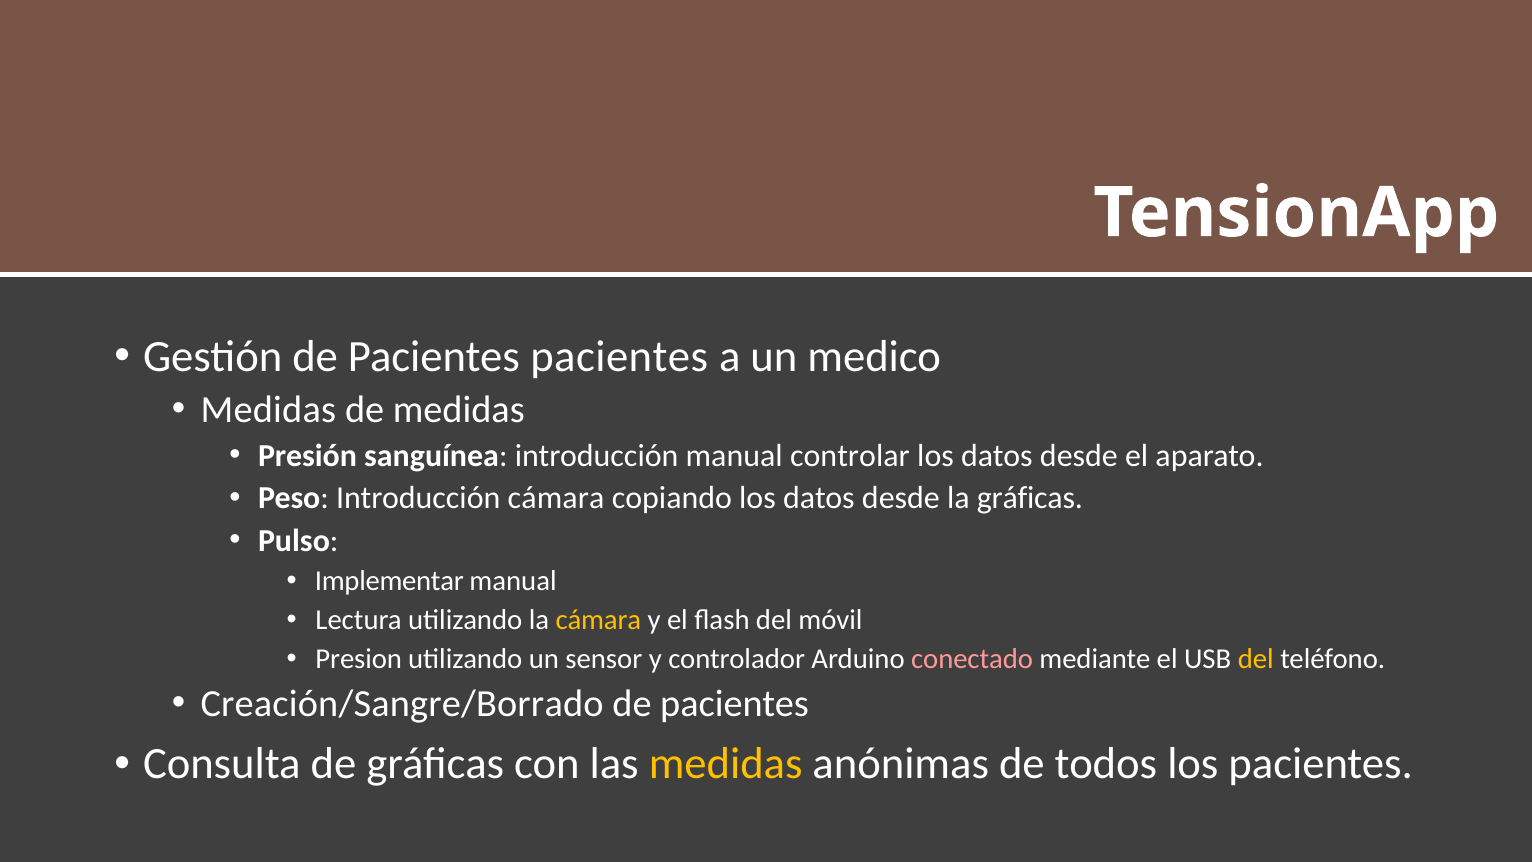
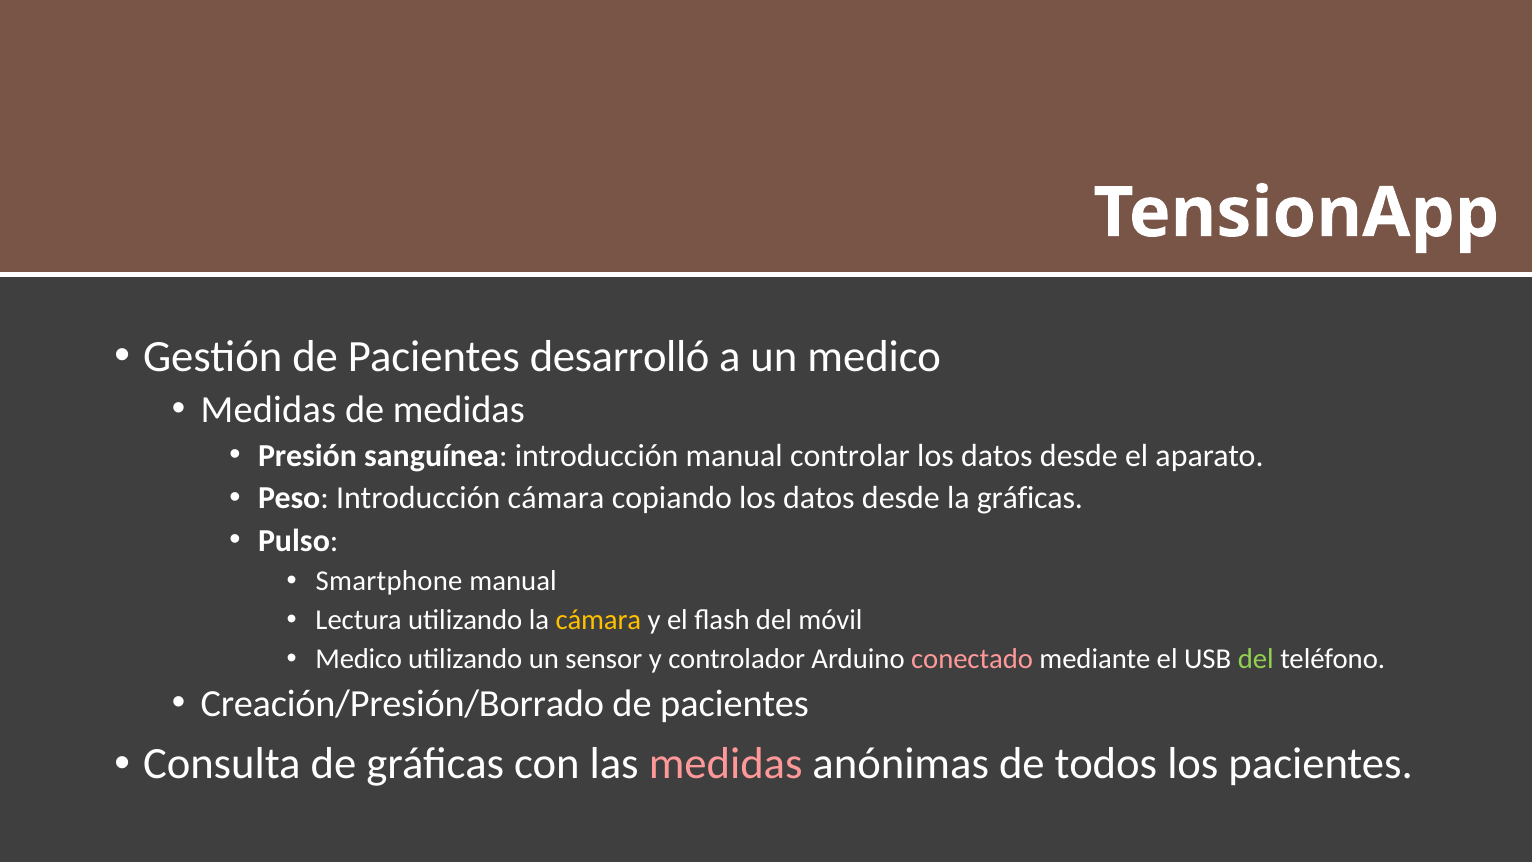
Pacientes pacientes: pacientes -> desarrolló
Implementar: Implementar -> Smartphone
Presion at (359, 659): Presion -> Medico
del at (1256, 659) colour: yellow -> light green
Creación/Sangre/Borrado: Creación/Sangre/Borrado -> Creación/Presión/Borrado
medidas at (726, 764) colour: yellow -> pink
